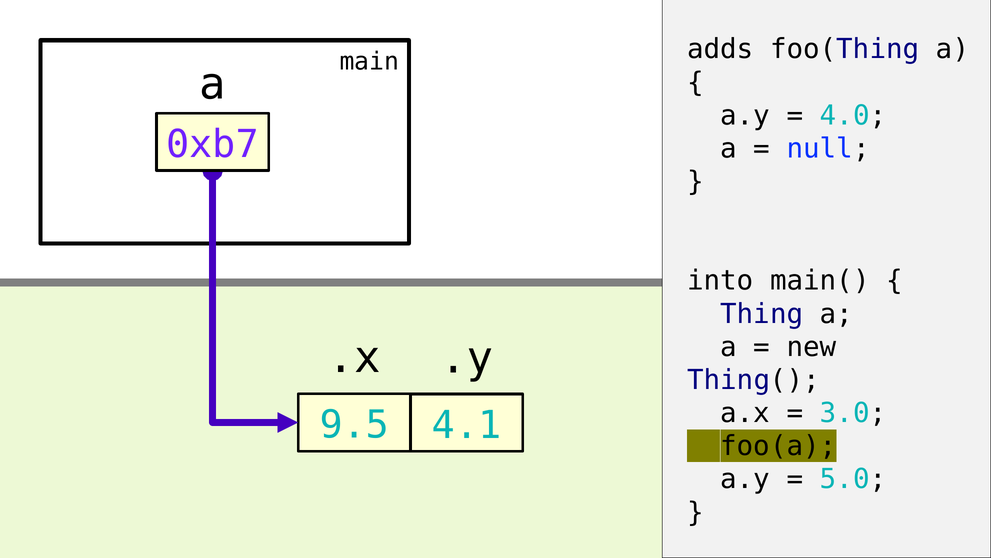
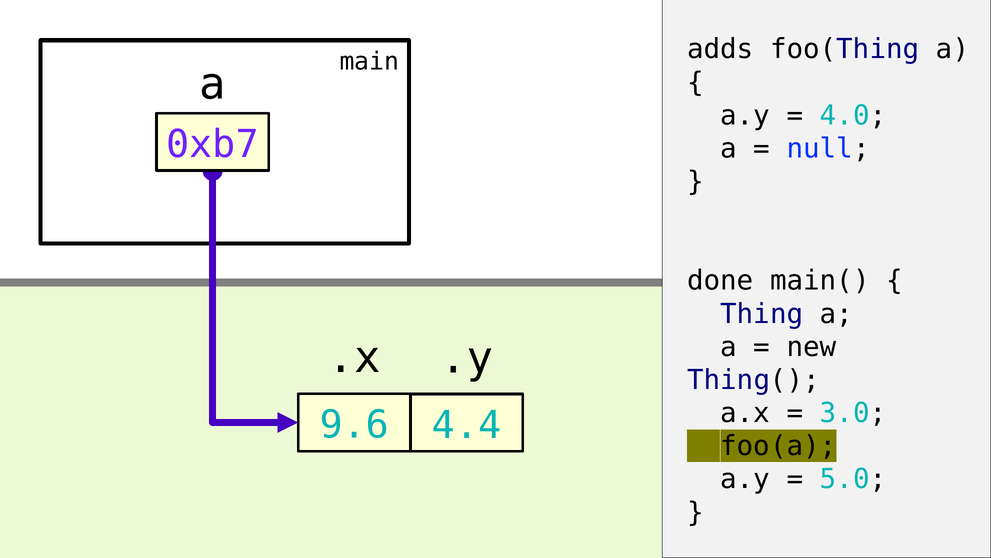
into: into -> done
9.5: 9.5 -> 9.6
4.1: 4.1 -> 4.4
